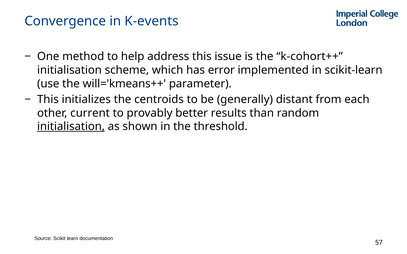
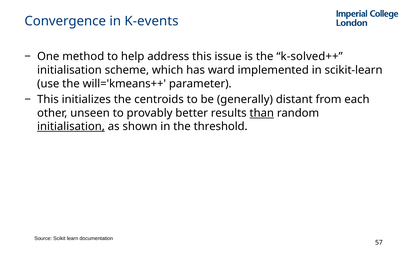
k-cohort++: k-cohort++ -> k-solved++
error: error -> ward
current: current -> unseen
than underline: none -> present
